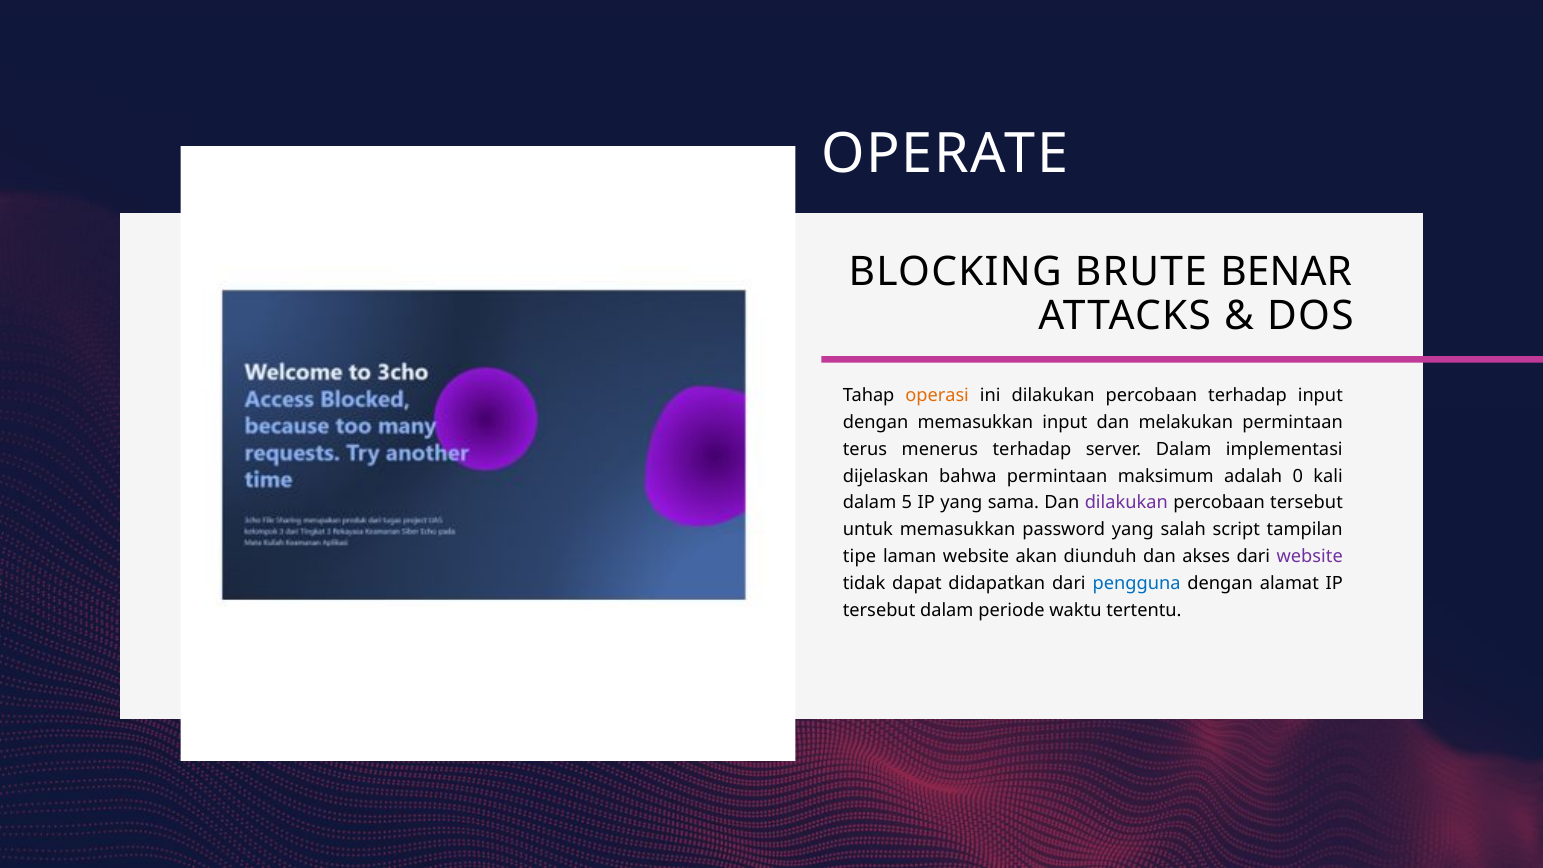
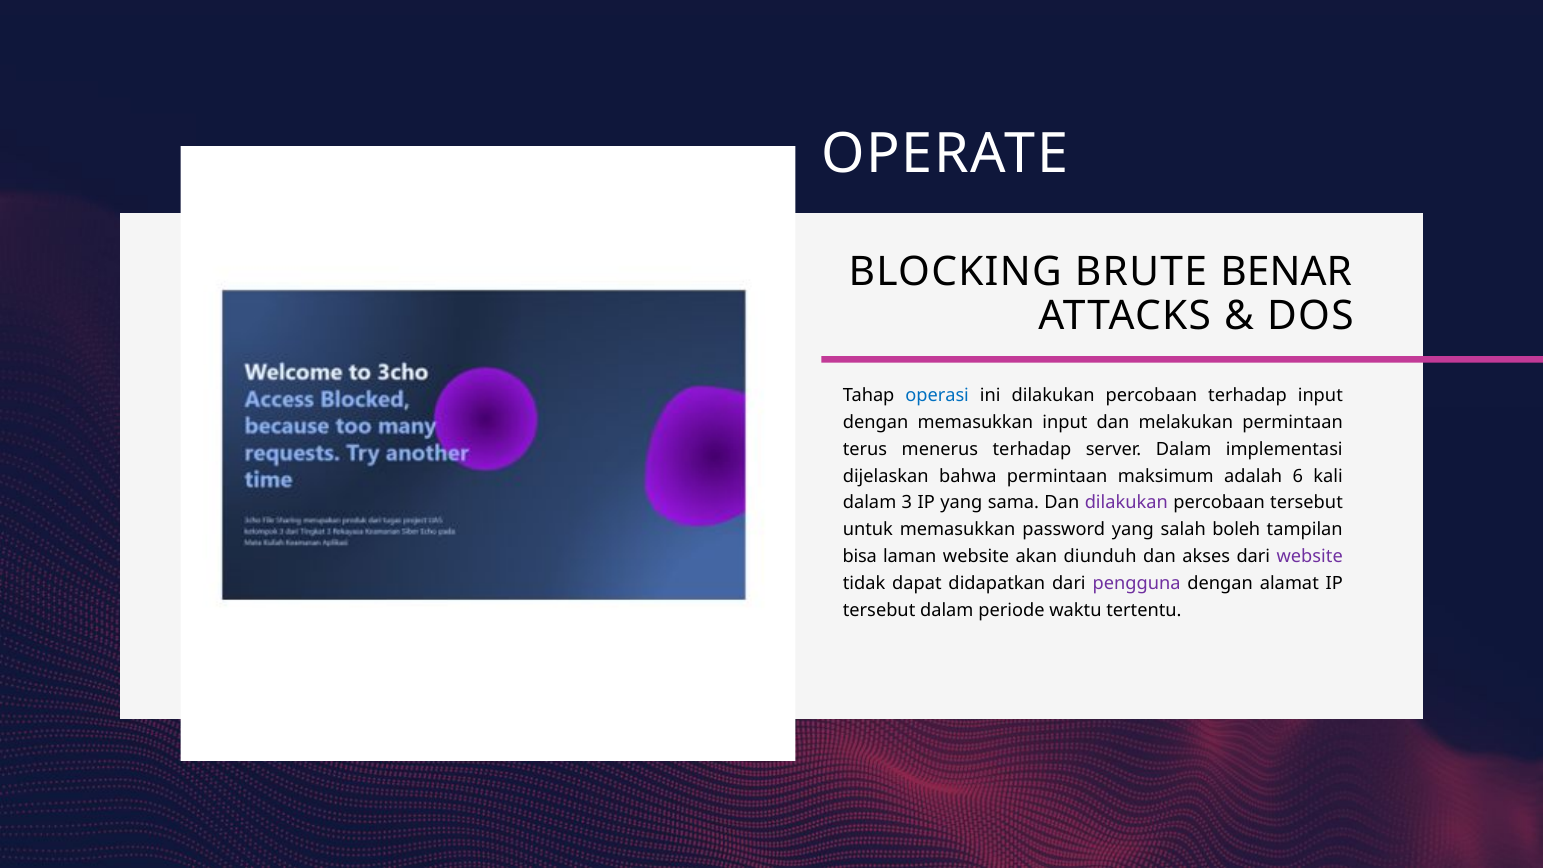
operasi colour: orange -> blue
0: 0 -> 6
5: 5 -> 3
script: script -> boleh
tipe: tipe -> bisa
pengguna colour: blue -> purple
